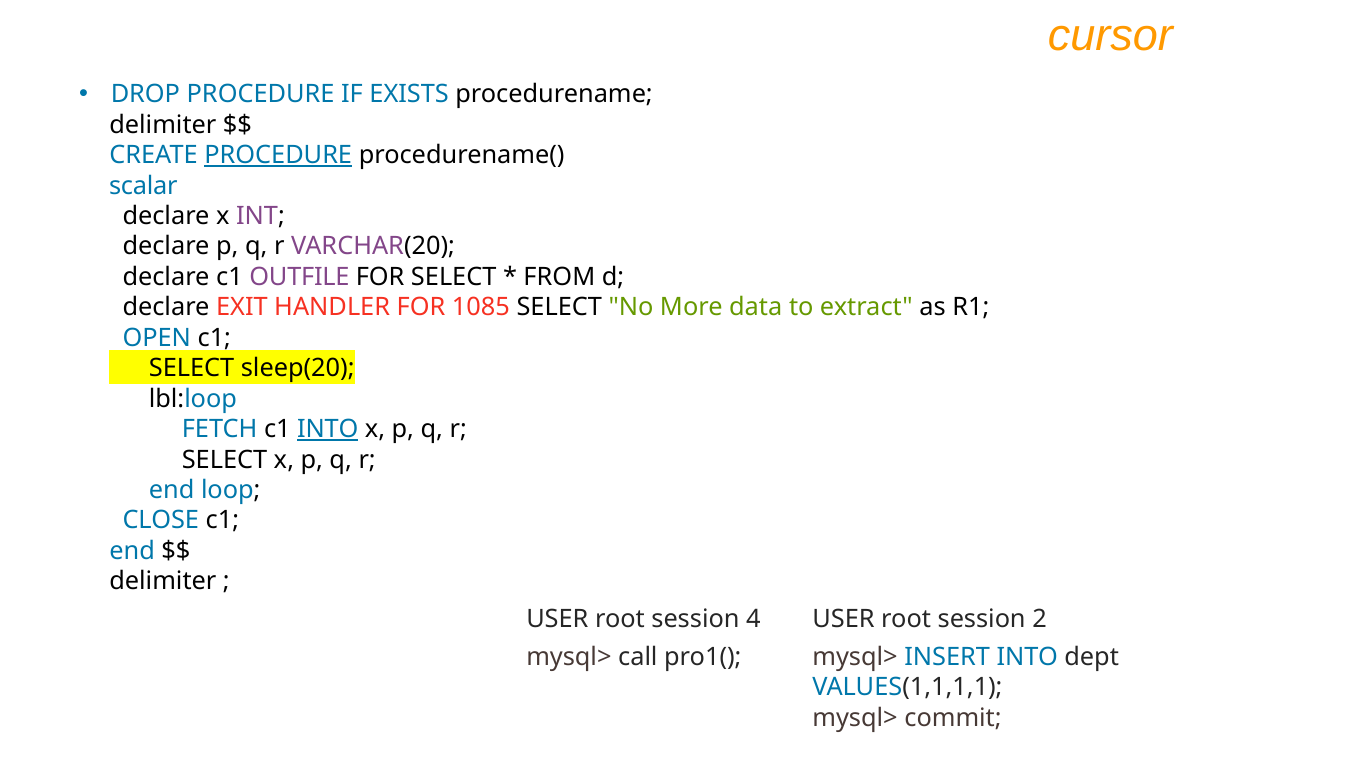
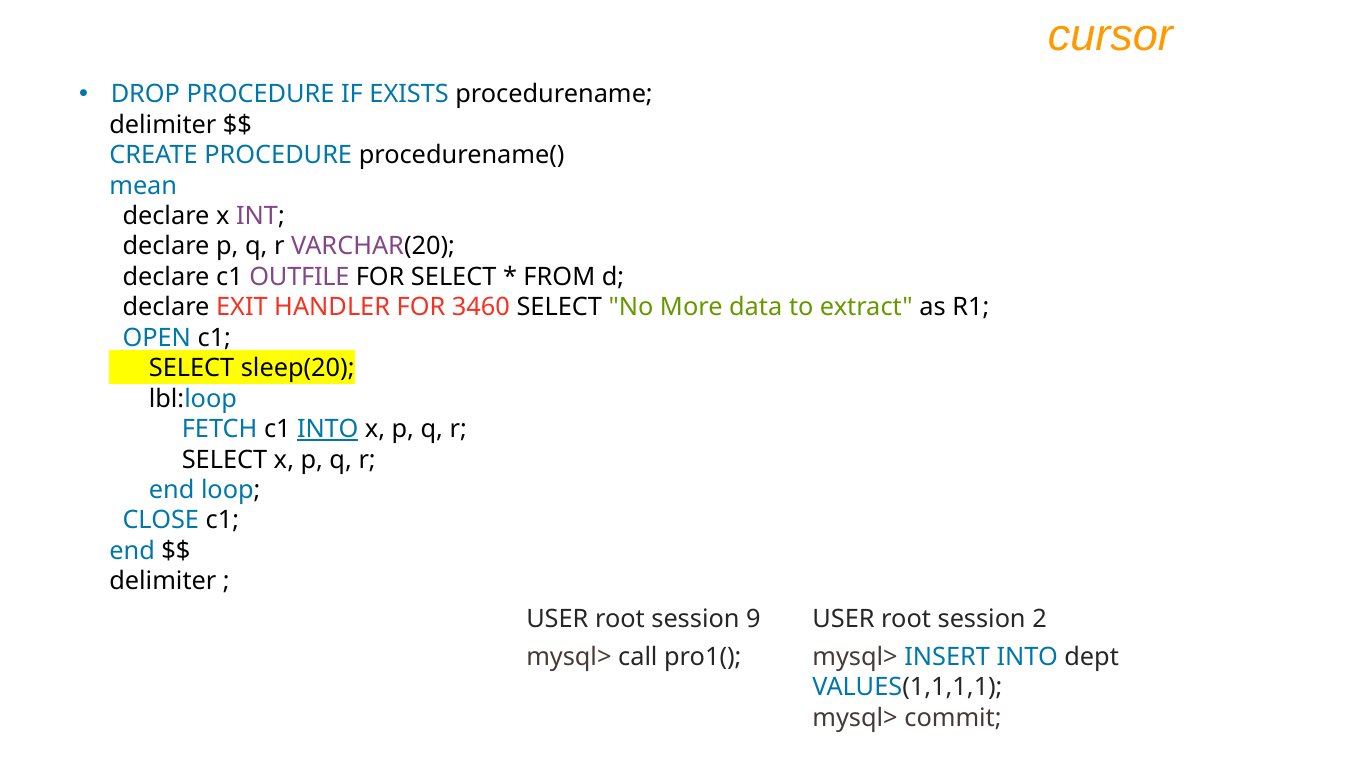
PROCEDURE at (278, 155) underline: present -> none
scalar: scalar -> mean
1085: 1085 -> 3460
4: 4 -> 9
